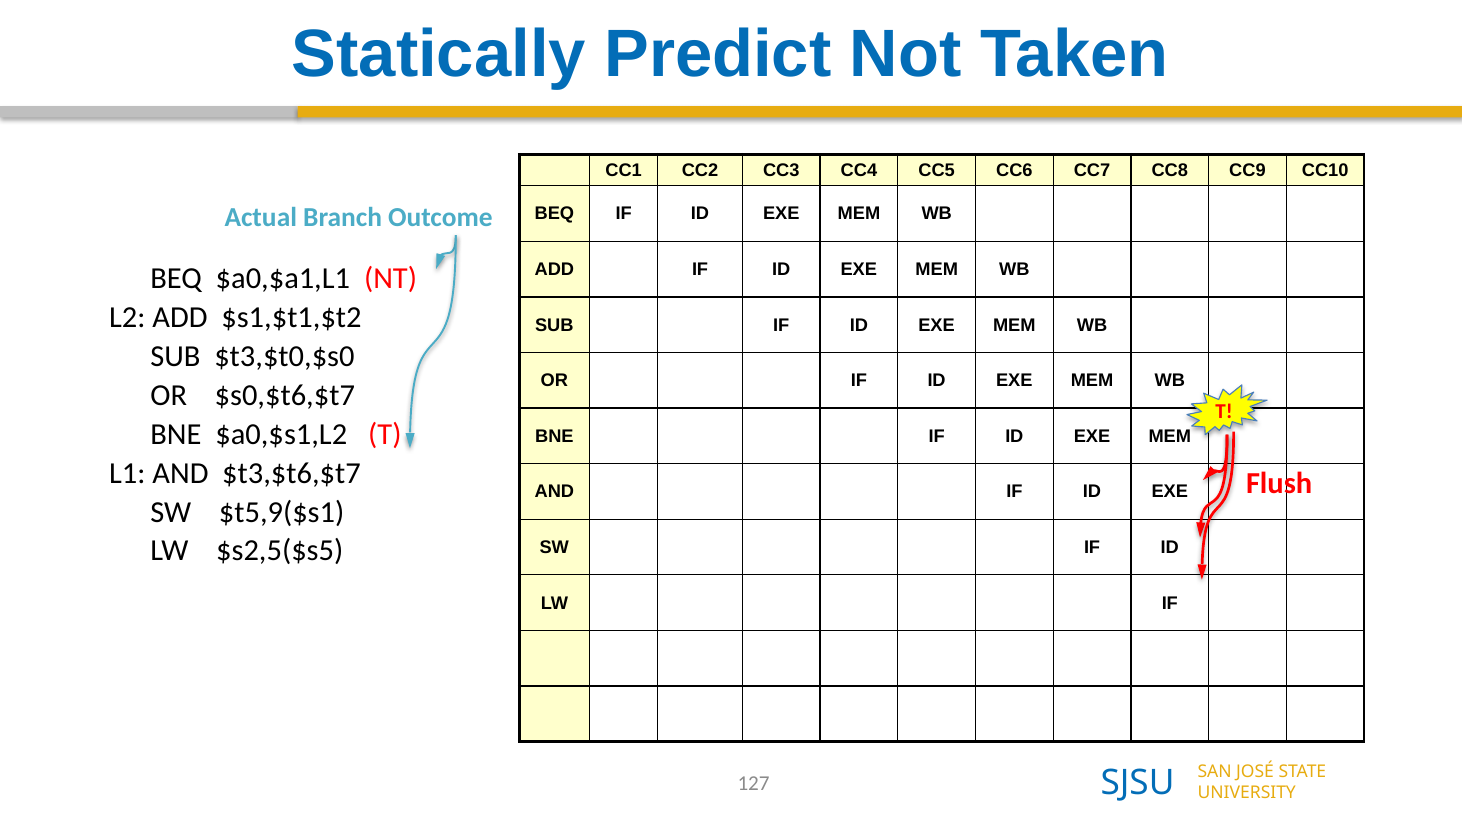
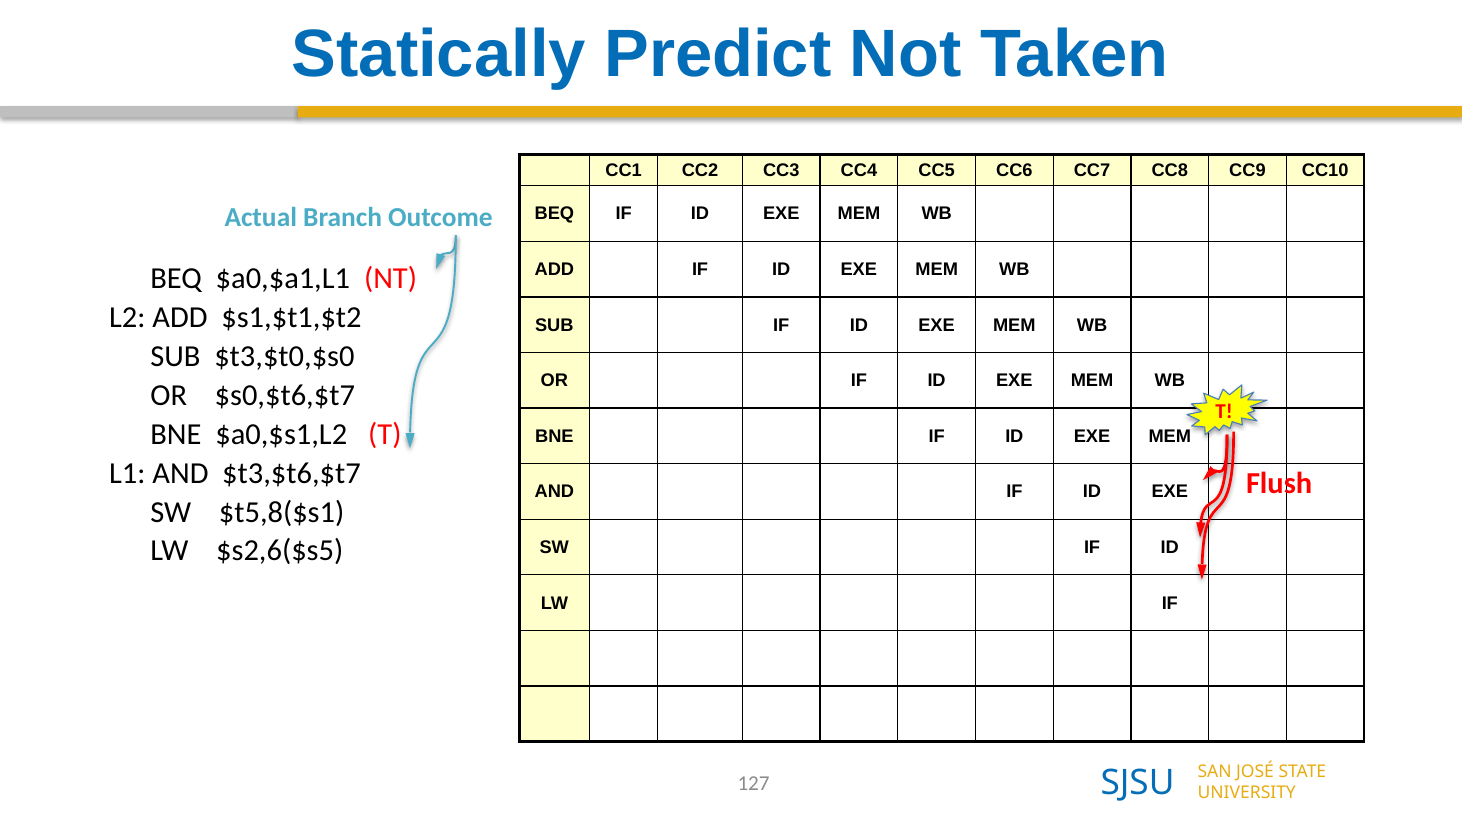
$t5,9($s1: $t5,9($s1 -> $t5,8($s1
$s2,5($s5: $s2,5($s5 -> $s2,6($s5
